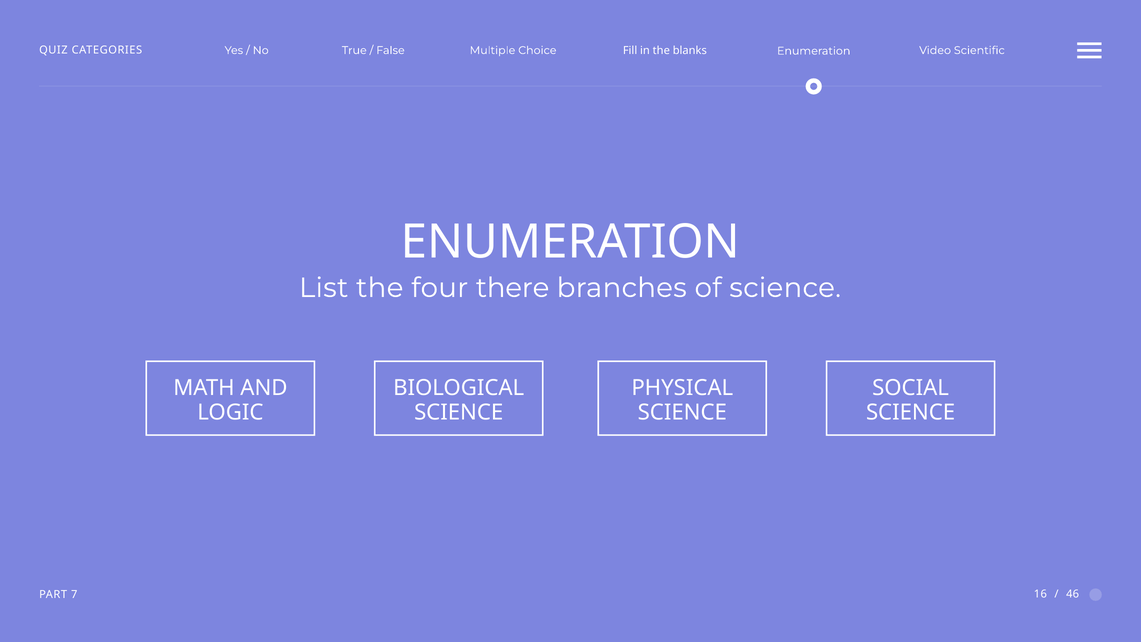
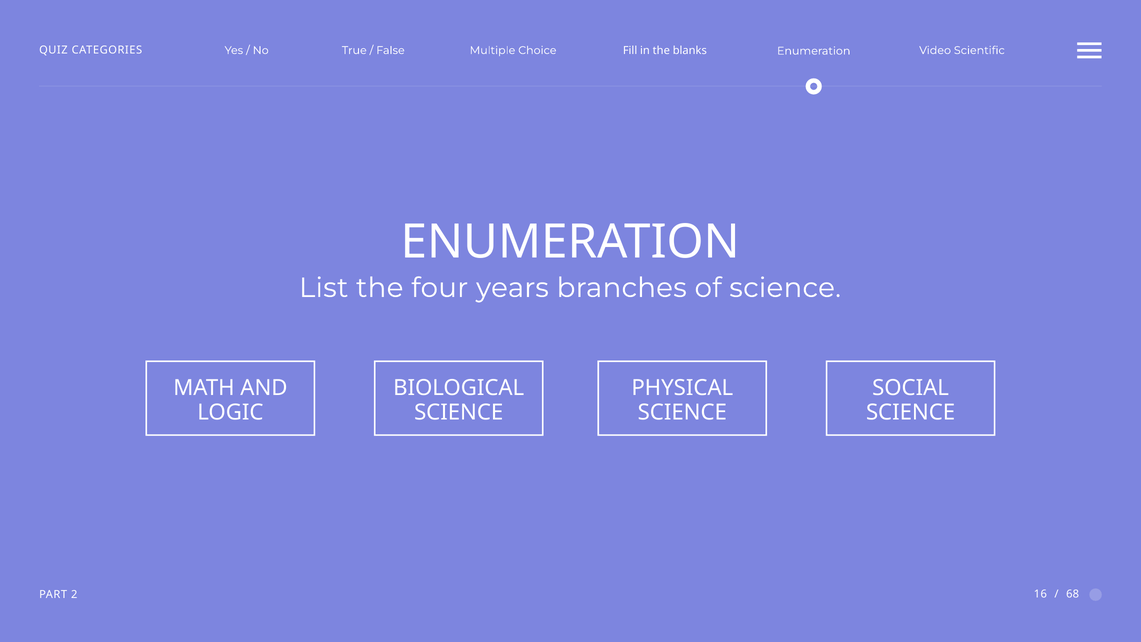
there: there -> years
46: 46 -> 68
7: 7 -> 2
